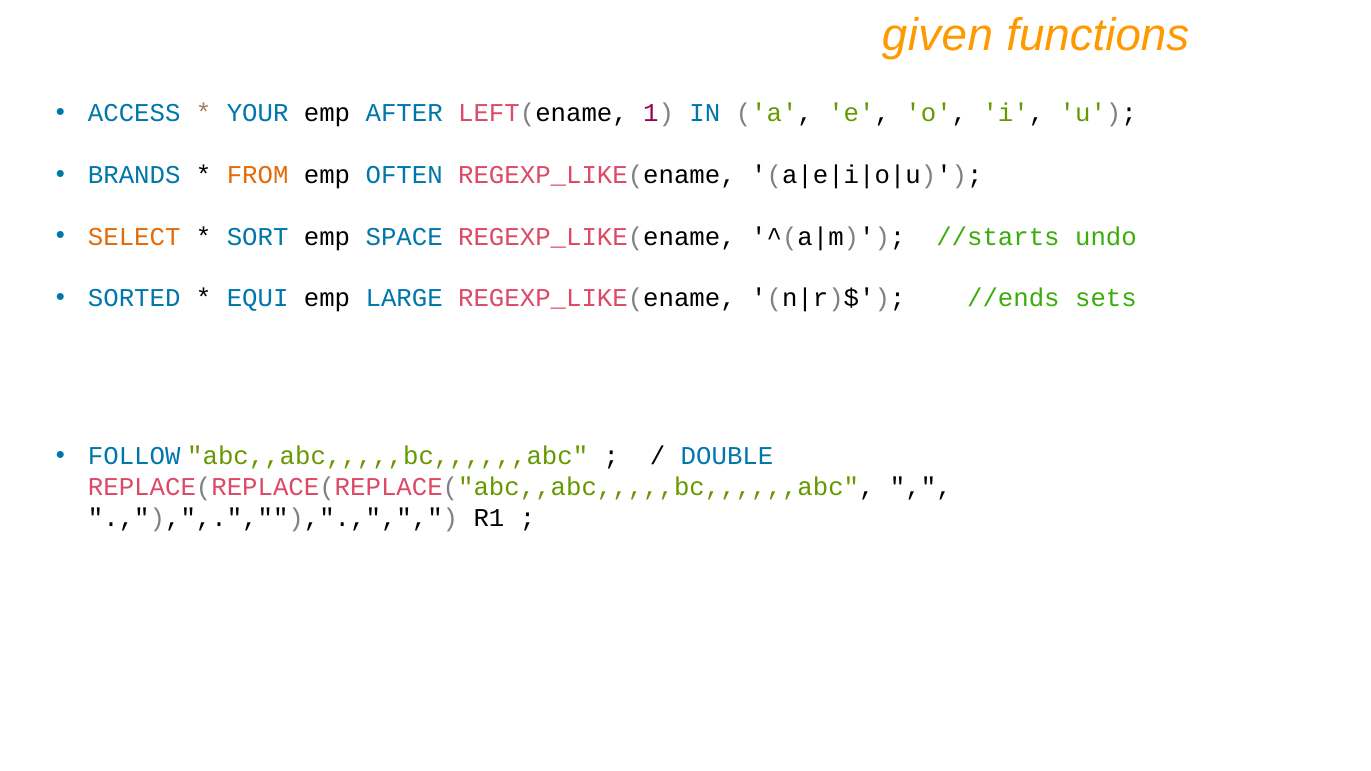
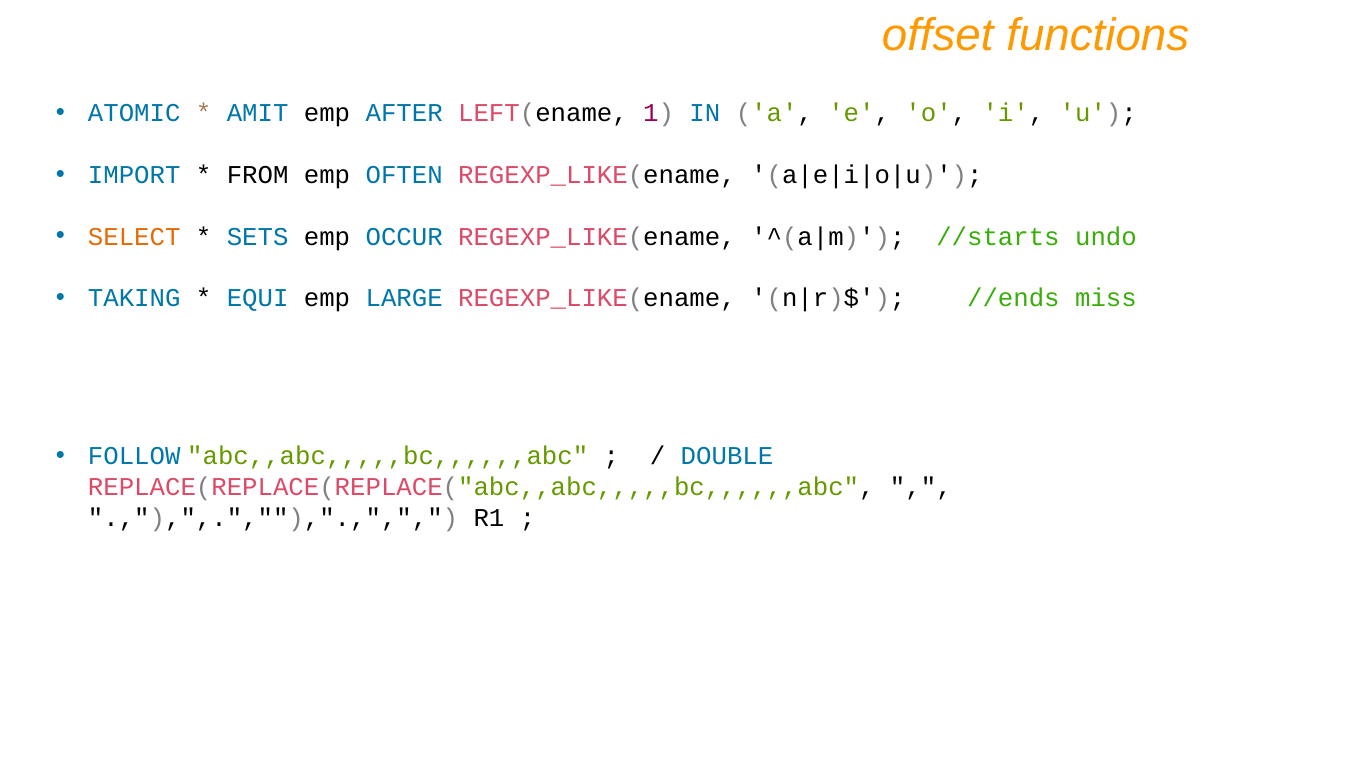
given: given -> offset
ACCESS: ACCESS -> ATOMIC
YOUR: YOUR -> AMIT
BRANDS: BRANDS -> IMPORT
FROM colour: orange -> black
SORT: SORT -> SETS
SPACE: SPACE -> OCCUR
SORTED: SORTED -> TAKING
sets: sets -> miss
